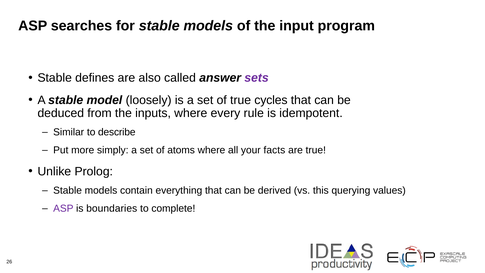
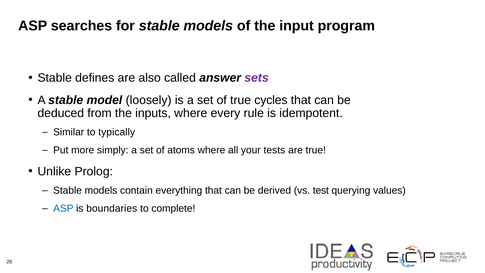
describe: describe -> typically
facts: facts -> tests
this: this -> test
ASP at (63, 208) colour: purple -> blue
